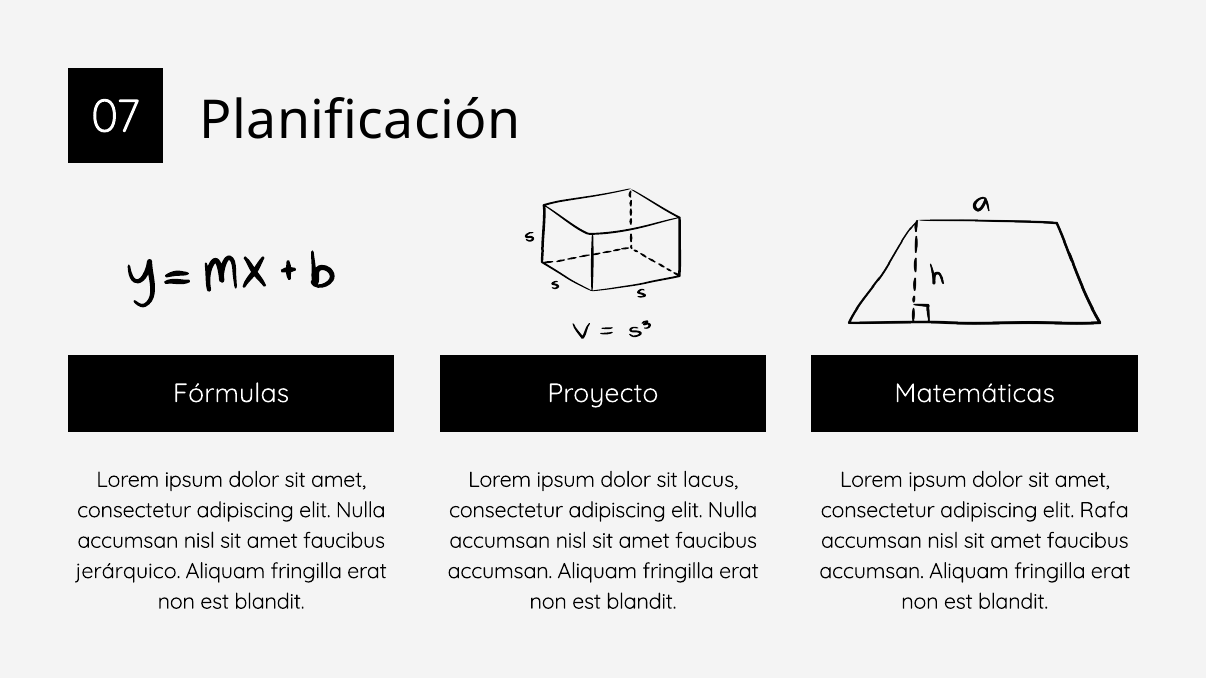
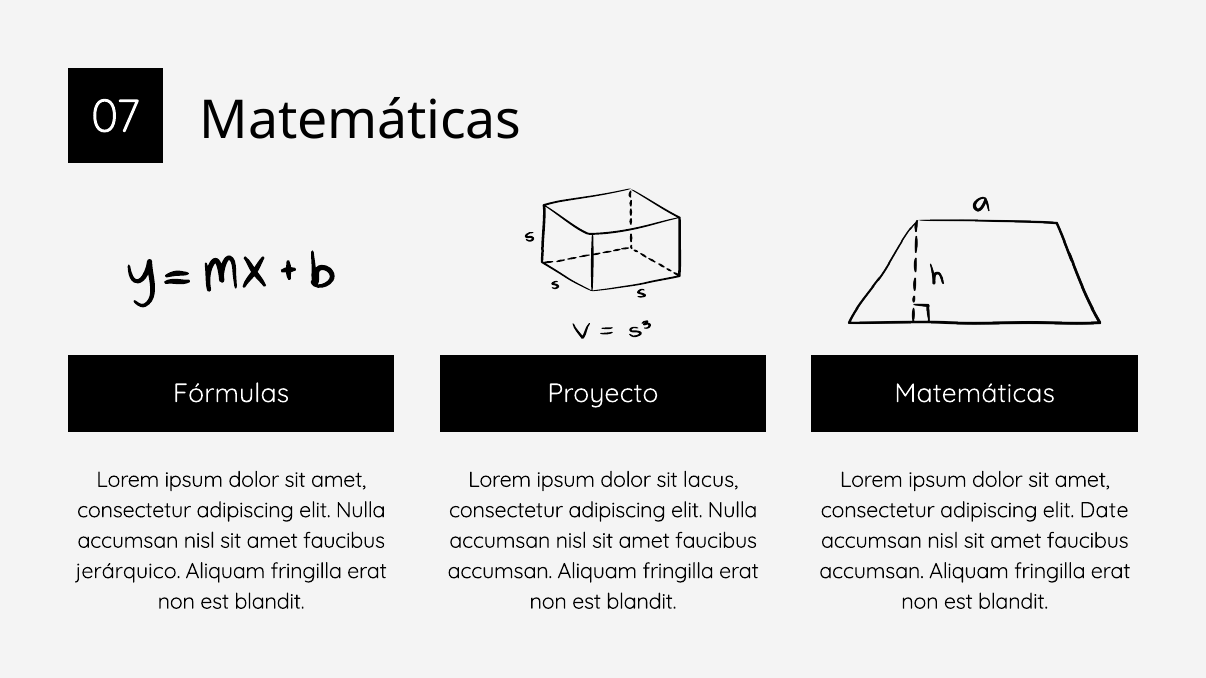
Planificación at (360, 121): Planificación -> Matemáticas
Rafa: Rafa -> Date
